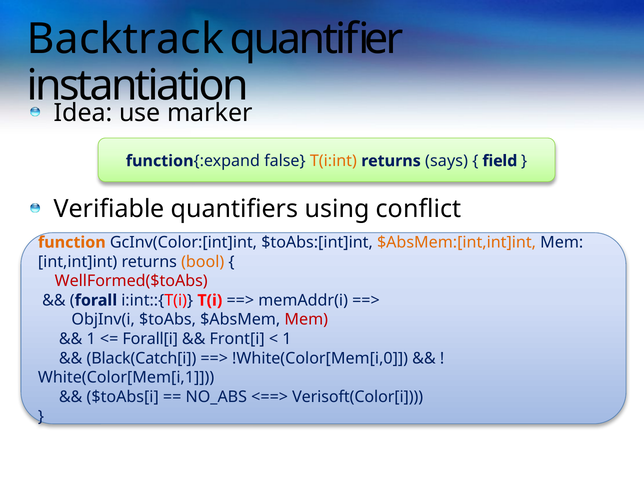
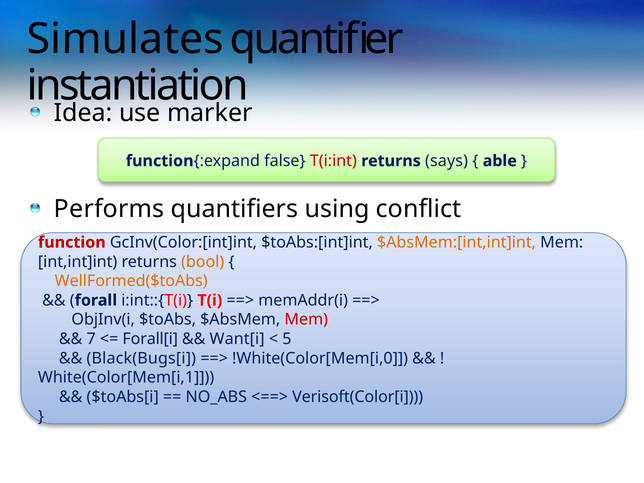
Backtrack: Backtrack -> Simulates
T(i:int colour: orange -> red
field: field -> able
Verifiable: Verifiable -> Performs
function at (72, 242) colour: orange -> red
WellFormed($toAbs colour: red -> orange
1 at (91, 339): 1 -> 7
Front[i: Front[i -> Want[i
1 at (287, 339): 1 -> 5
Black(Catch[i: Black(Catch[i -> Black(Bugs[i
